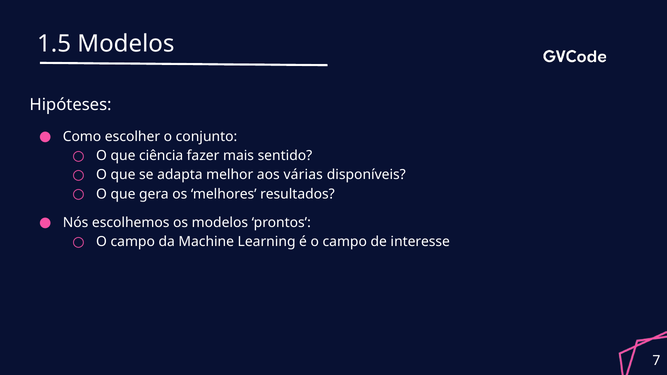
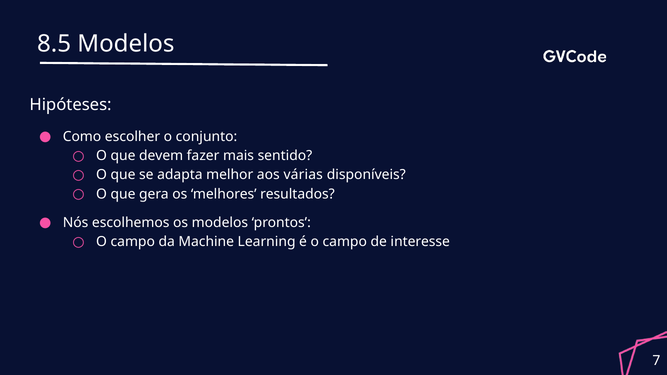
1.5: 1.5 -> 8.5
ciência: ciência -> devem
